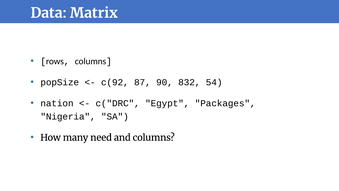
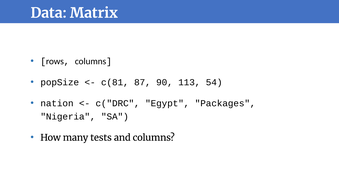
c(92: c(92 -> c(81
832: 832 -> 113
need: need -> tests
